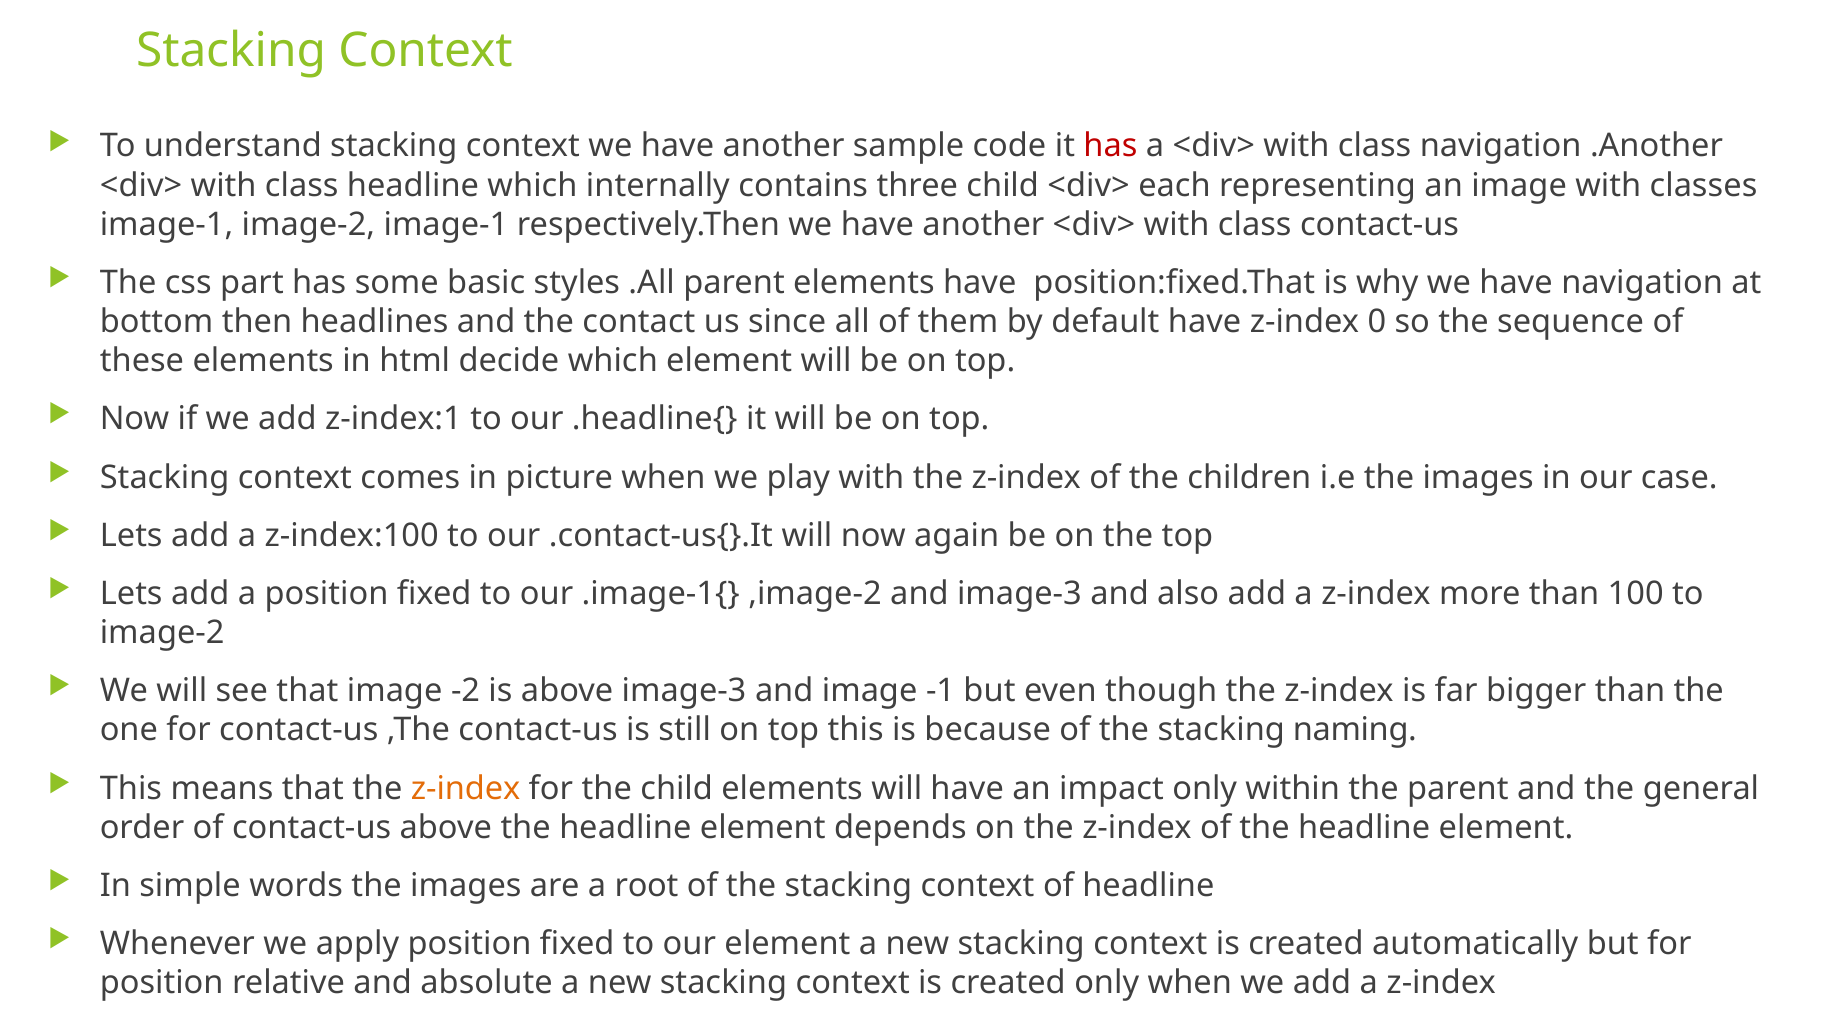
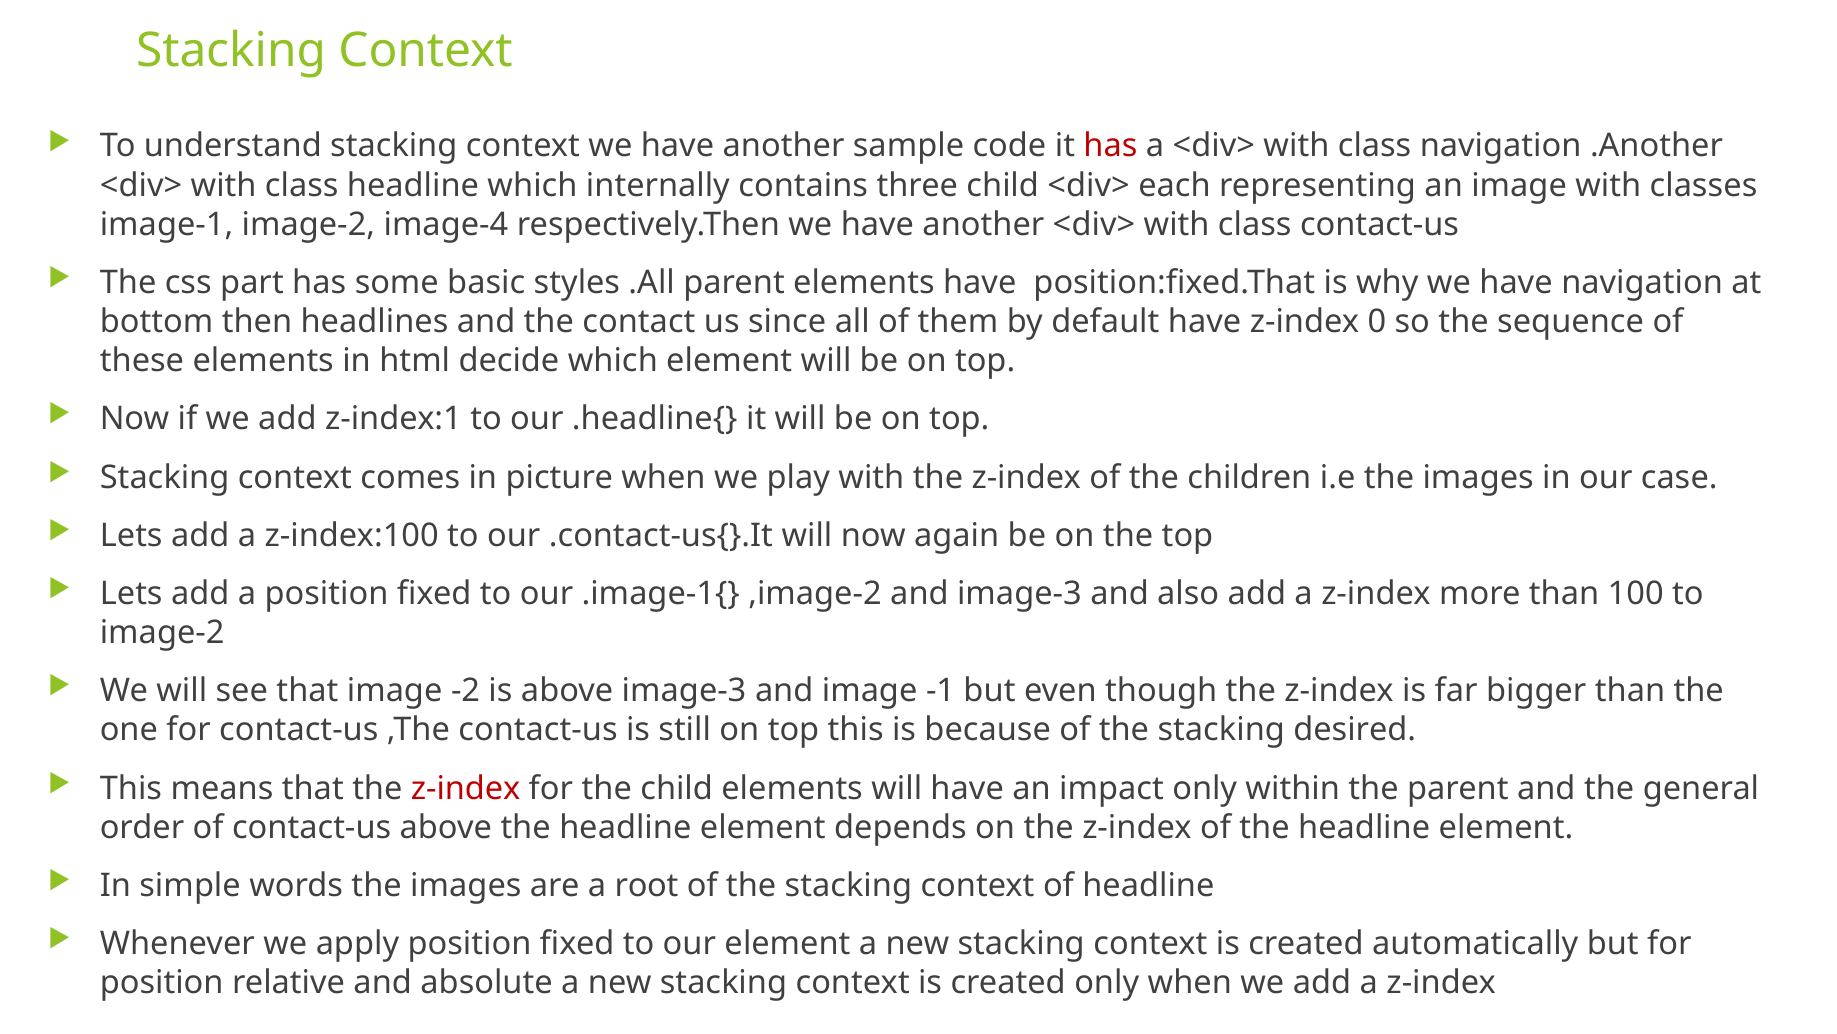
image-2 image-1: image-1 -> image-4
naming: naming -> desired
z-index at (466, 788) colour: orange -> red
